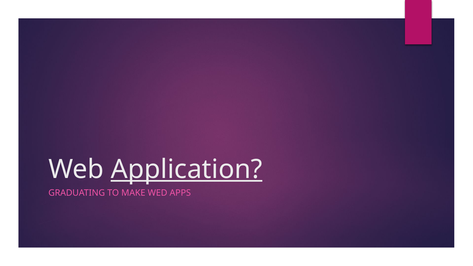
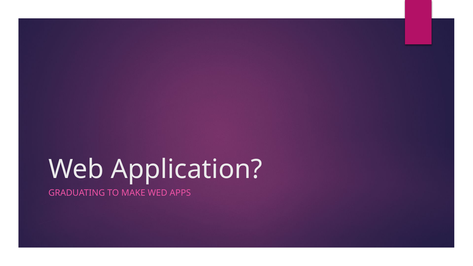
Application underline: present -> none
